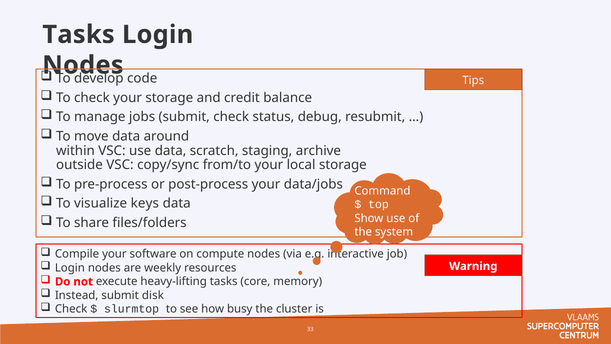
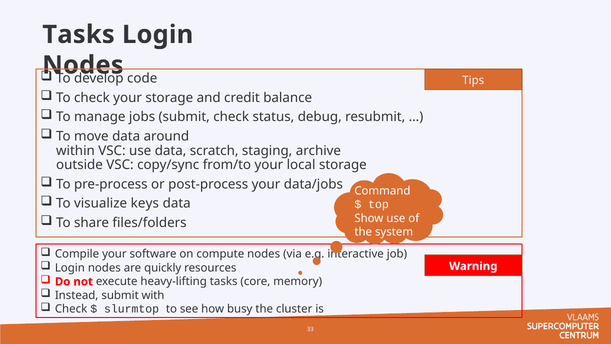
weekly: weekly -> quickly
disk: disk -> with
